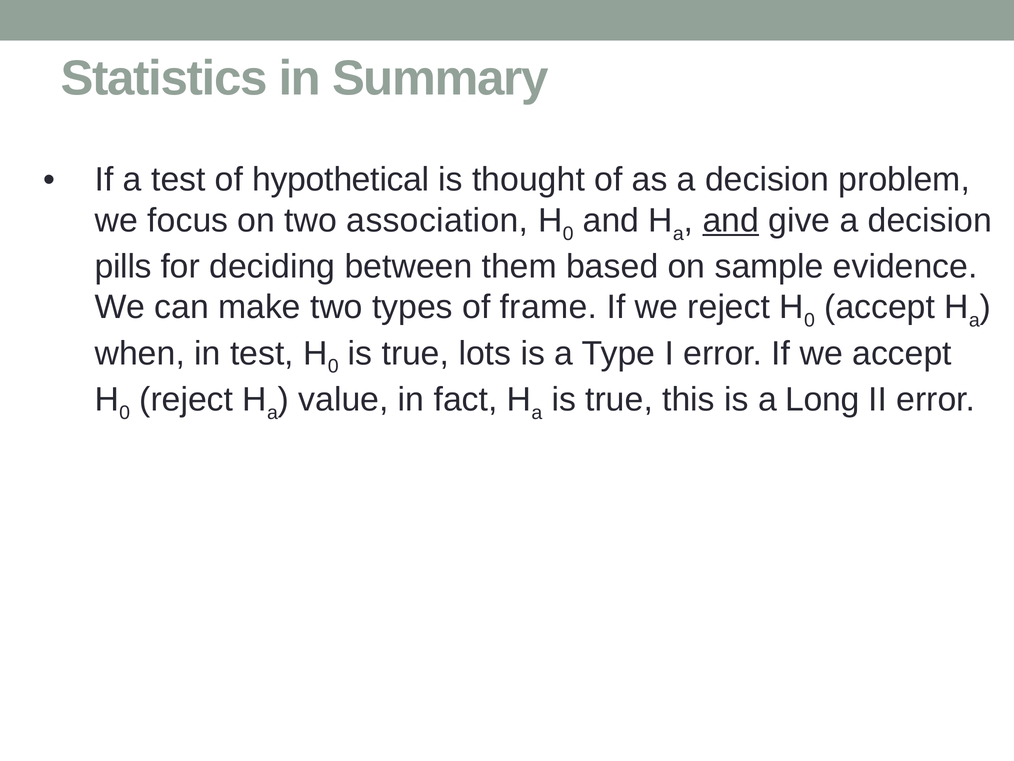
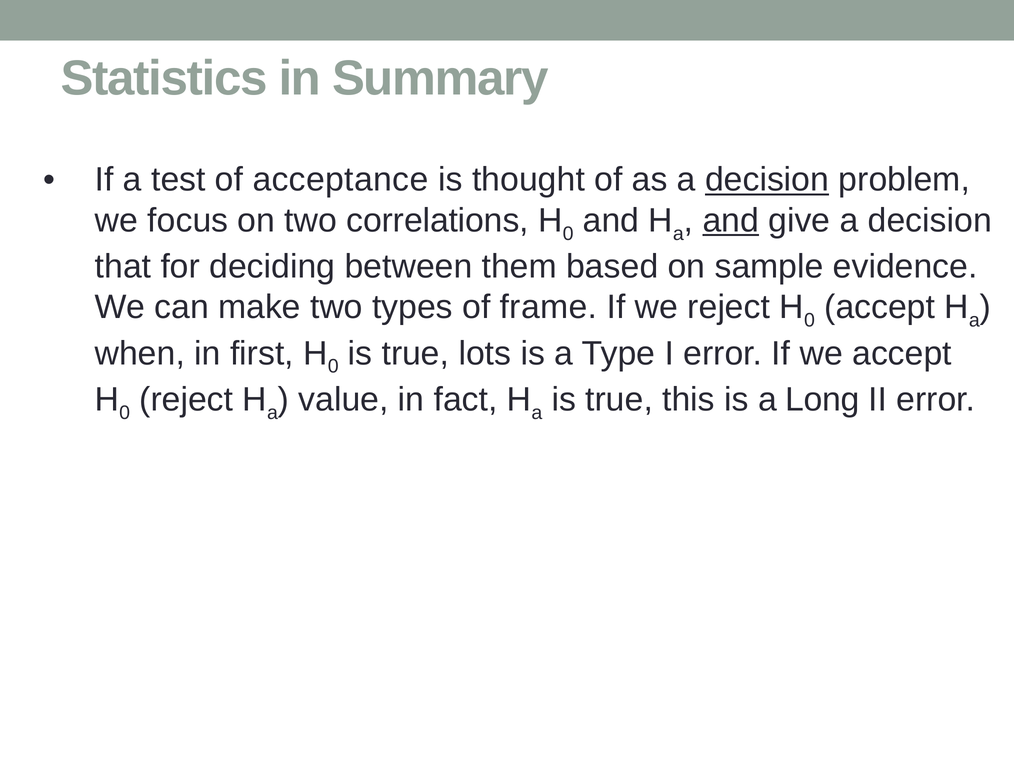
hypothetical: hypothetical -> acceptance
decision at (767, 180) underline: none -> present
association: association -> correlations
pills: pills -> that
in test: test -> first
